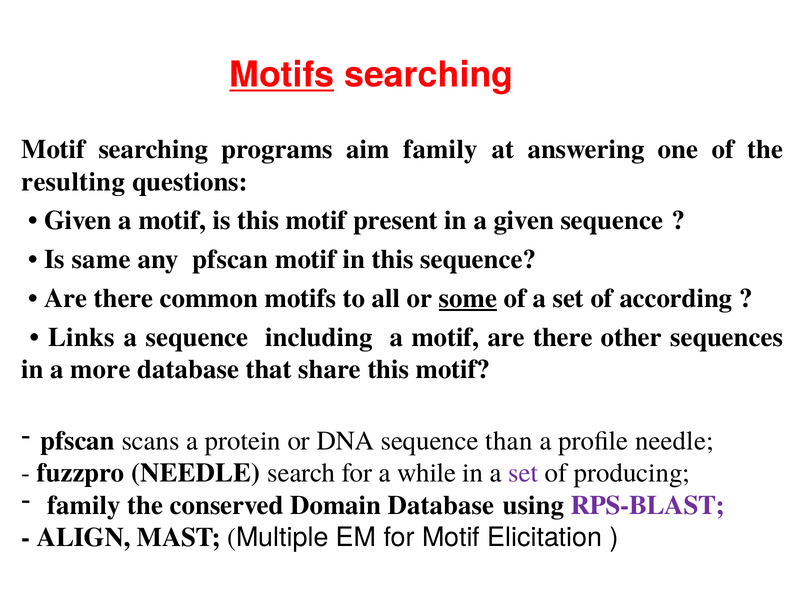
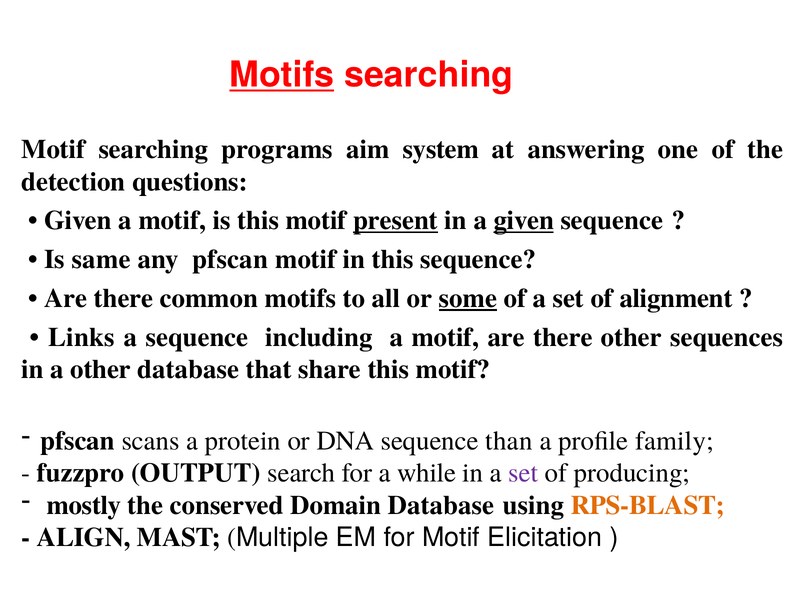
aim family: family -> system
resulting: resulting -> detection
present underline: none -> present
given at (524, 221) underline: none -> present
according: according -> alignment
a more: more -> other
profile needle: needle -> family
fuzzpro NEEDLE: NEEDLE -> OUTPUT
family at (84, 505): family -> mostly
RPS-BLAST colour: purple -> orange
